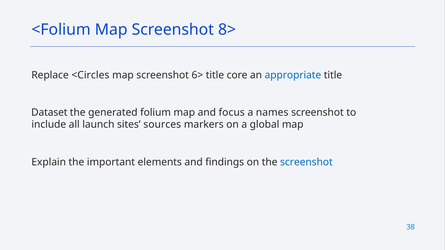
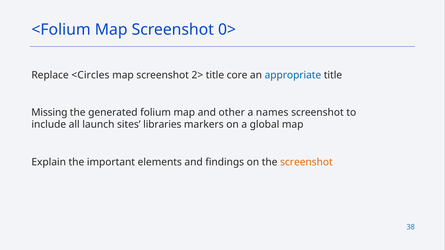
8>: 8> -> 0>
6>: 6> -> 2>
Dataset: Dataset -> Missing
focus: focus -> other
sources: sources -> libraries
screenshot at (306, 162) colour: blue -> orange
